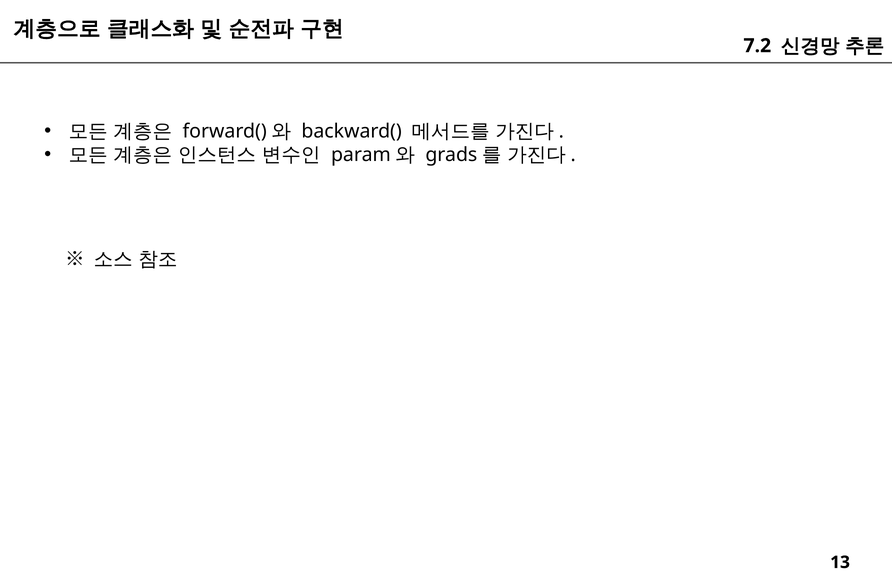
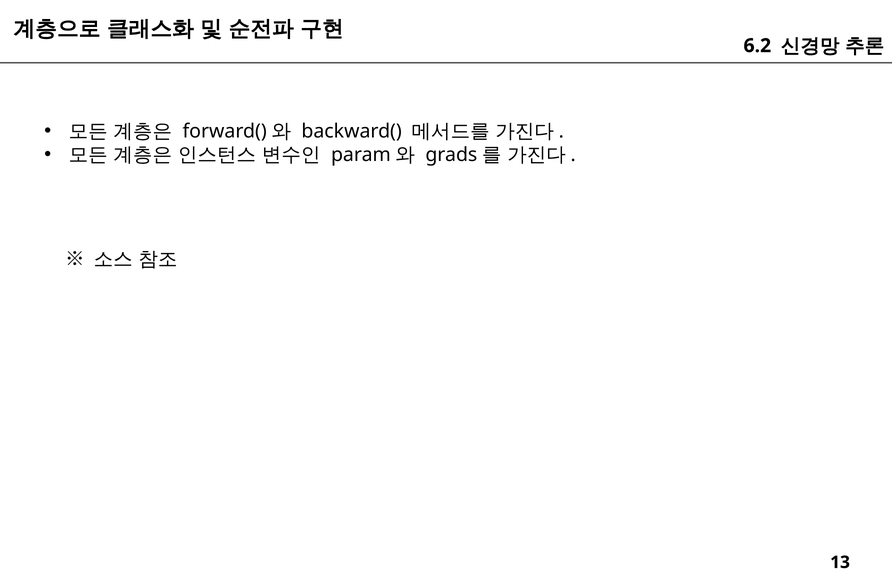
7.2: 7.2 -> 6.2
